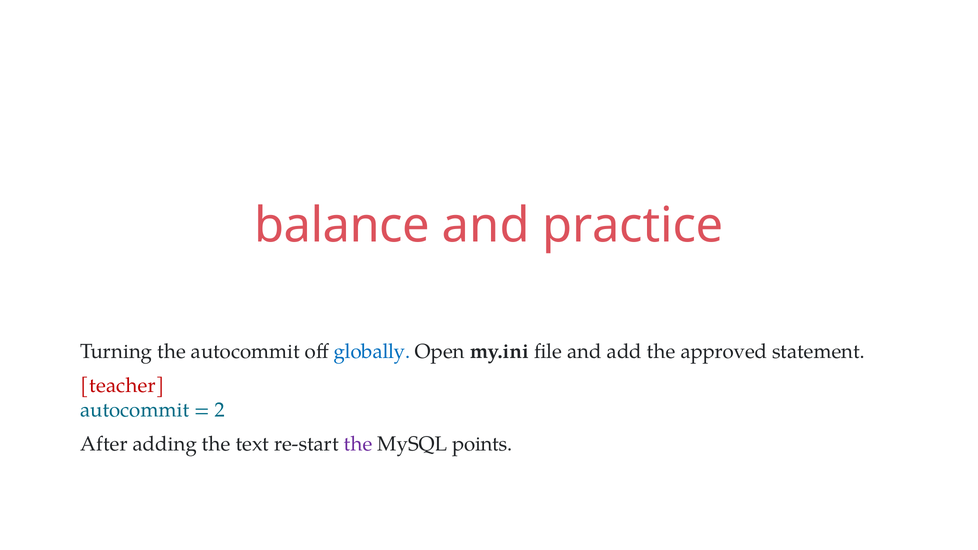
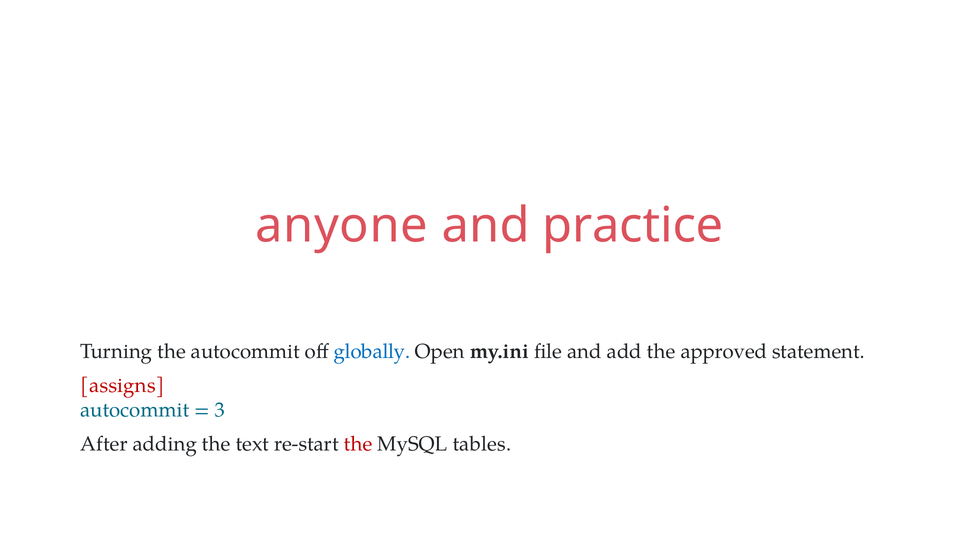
balance: balance -> anyone
teacher: teacher -> assigns
2: 2 -> 3
the at (358, 444) colour: purple -> red
points: points -> tables
